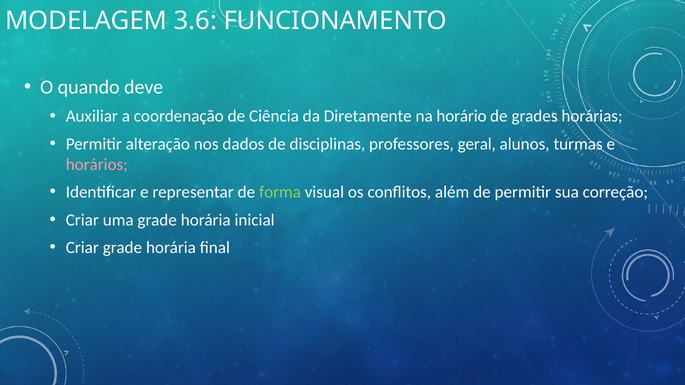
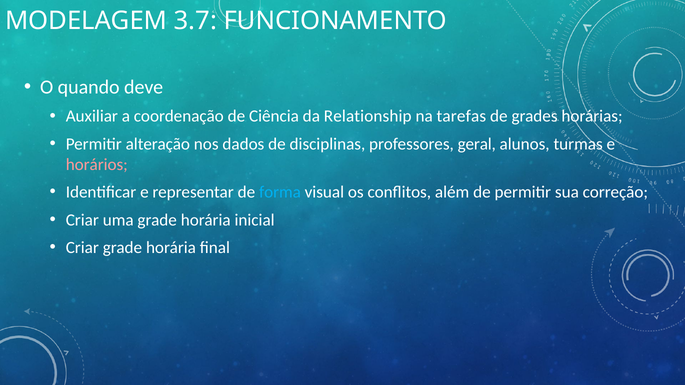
3.6: 3.6 -> 3.7
Diretamente: Diretamente -> Relationship
horário: horário -> tarefas
forma colour: light green -> light blue
